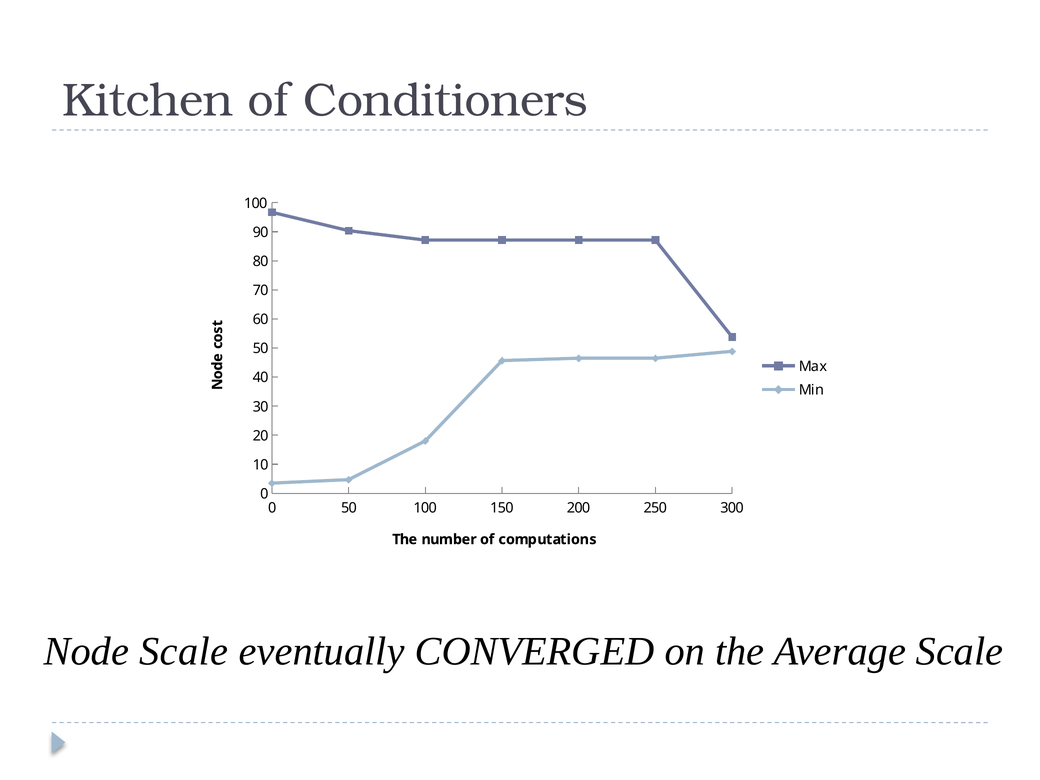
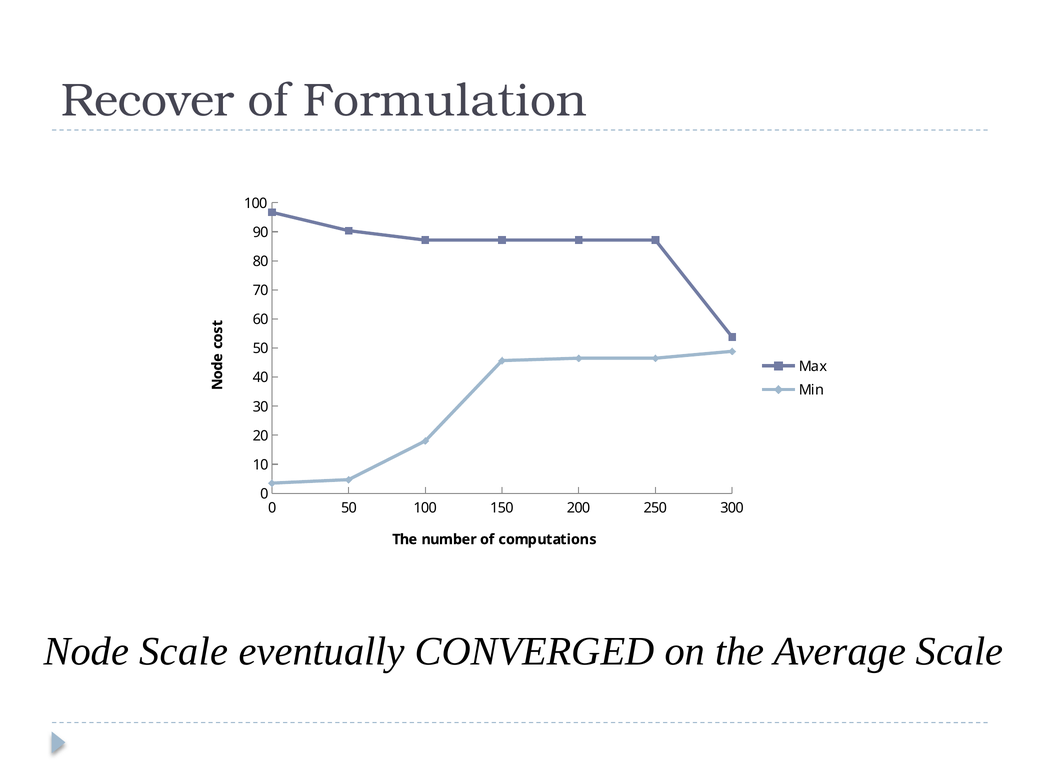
Kitchen: Kitchen -> Recover
Conditioners: Conditioners -> Formulation
